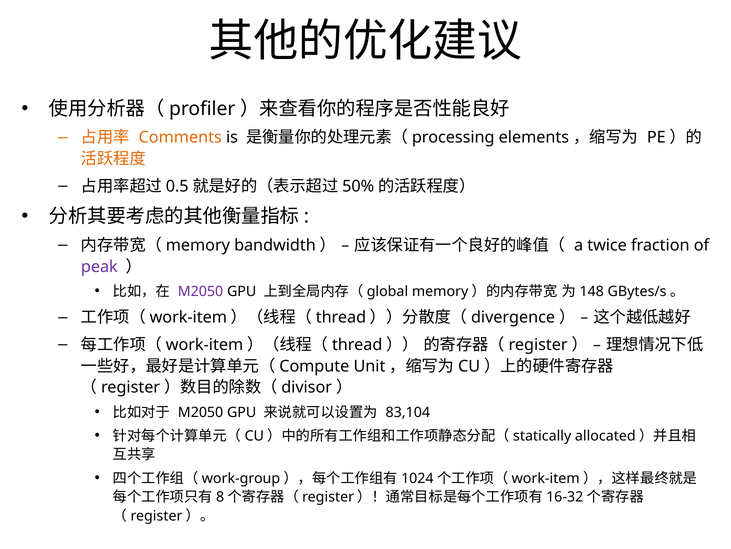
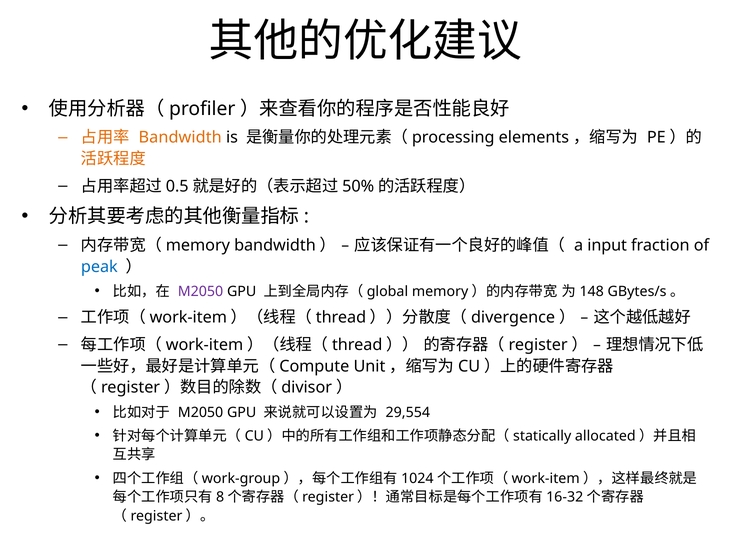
Comments at (180, 137): Comments -> Bandwidth
twice: twice -> input
peak colour: purple -> blue
83,104: 83,104 -> 29,554
